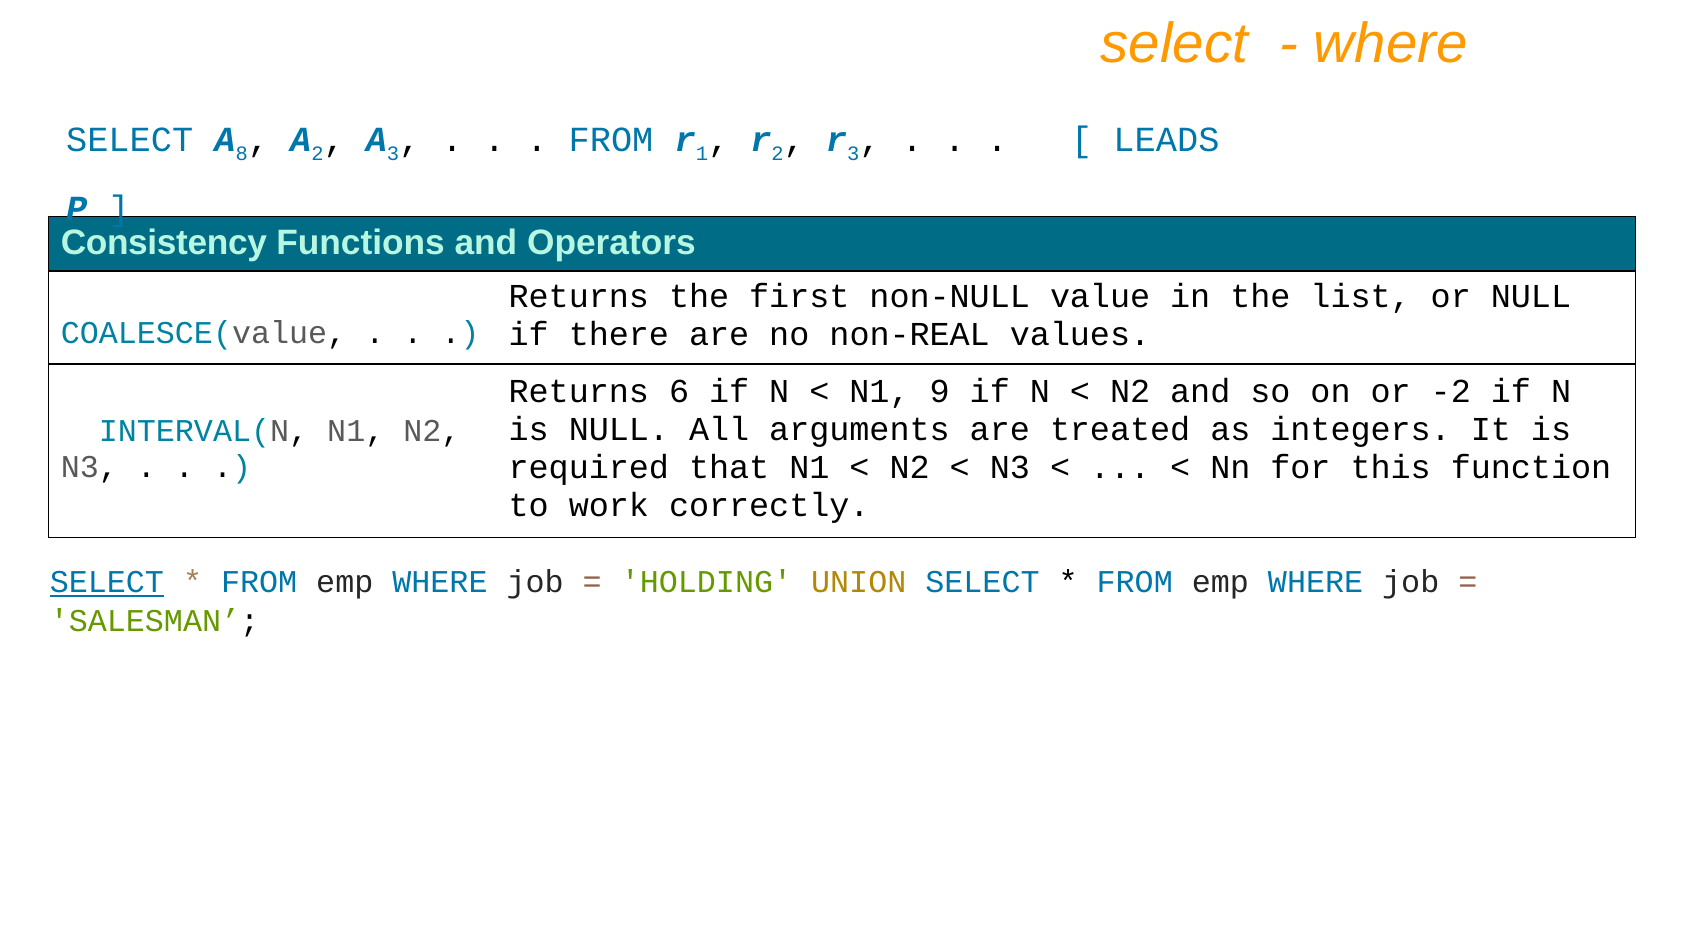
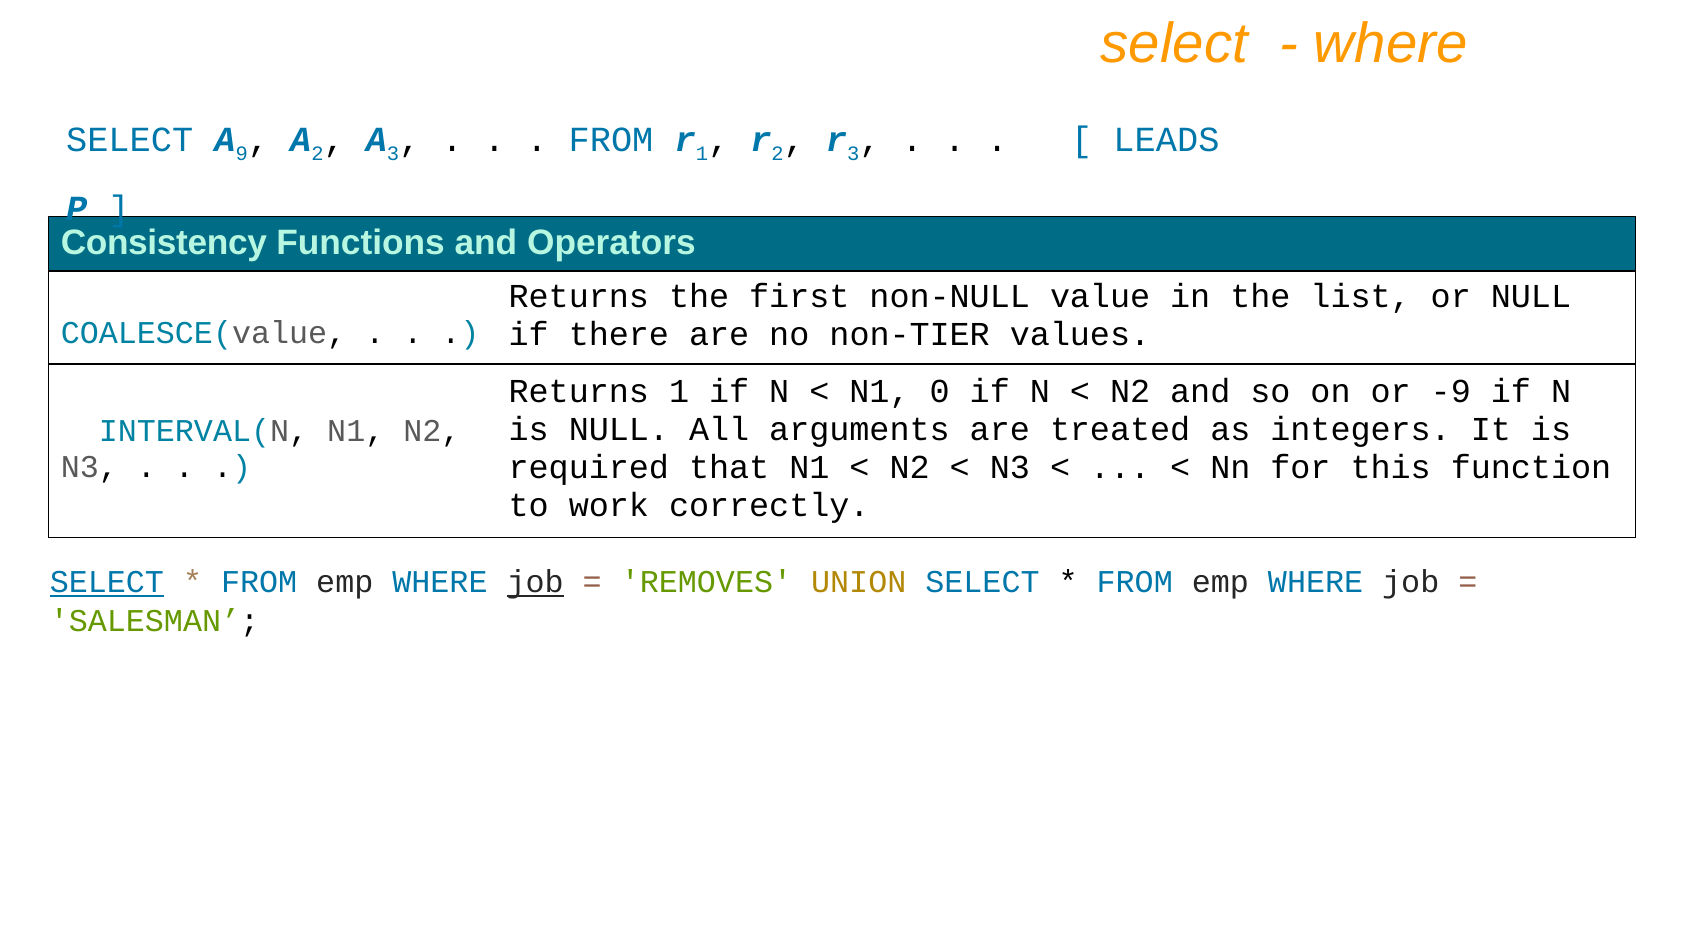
8: 8 -> 9
non-REAL: non-REAL -> non-TIER
Returns 6: 6 -> 1
9: 9 -> 0
-2: -2 -> -9
job at (535, 582) underline: none -> present
HOLDING: HOLDING -> REMOVES
